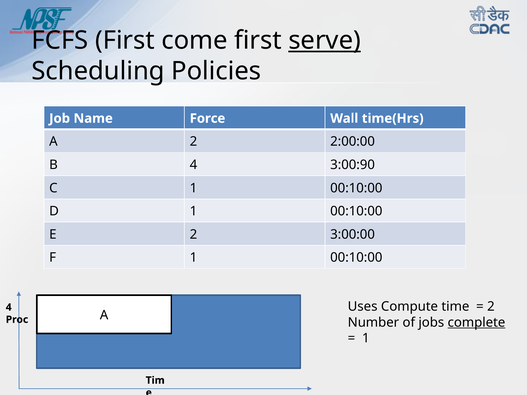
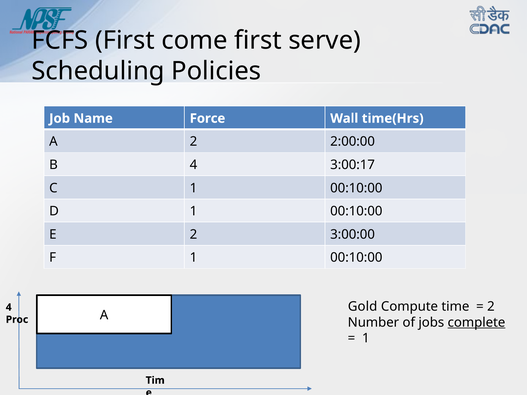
serve underline: present -> none
3:00:90: 3:00:90 -> 3:00:17
Uses: Uses -> Gold
